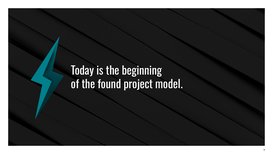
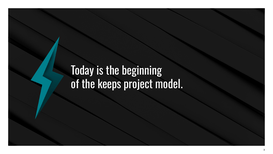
found: found -> keeps
